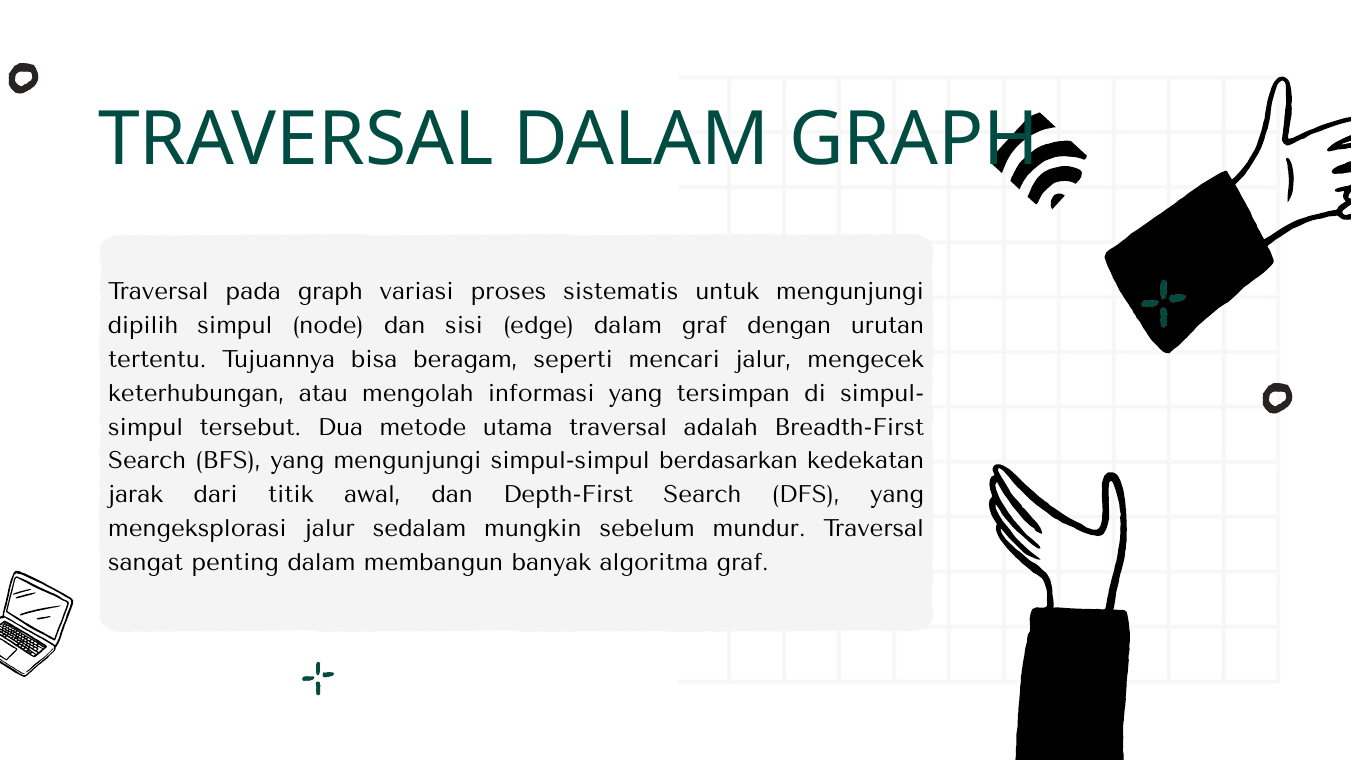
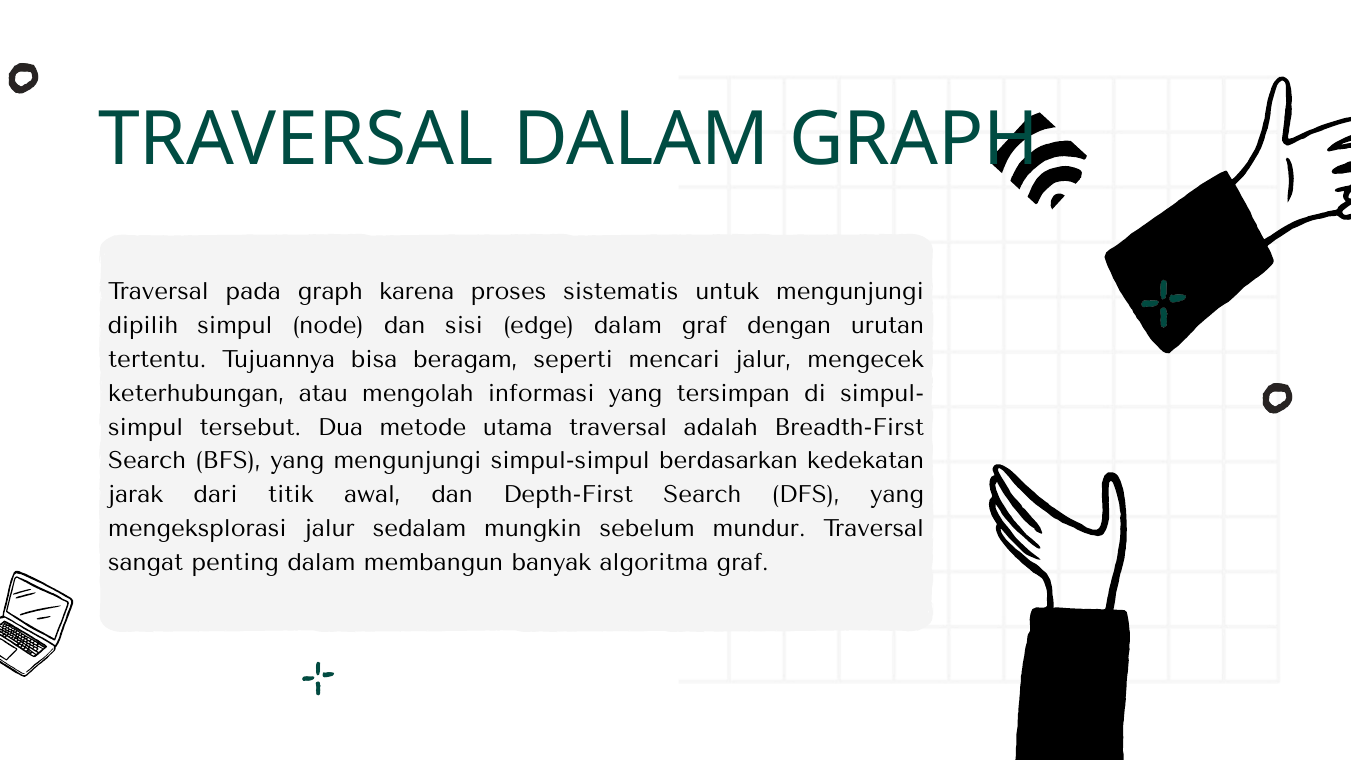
variasi: variasi -> karena
